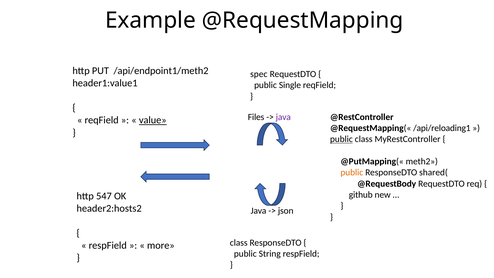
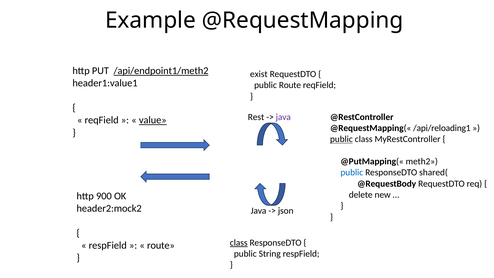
/api/endpoint1/meth2 underline: none -> present
spec: spec -> exist
public Single: Single -> Route
Files: Files -> Rest
public at (352, 172) colour: orange -> blue
github: github -> delete
547: 547 -> 900
header2:hosts2: header2:hosts2 -> header2:mock2
class at (239, 243) underline: none -> present
more at (161, 245): more -> route
